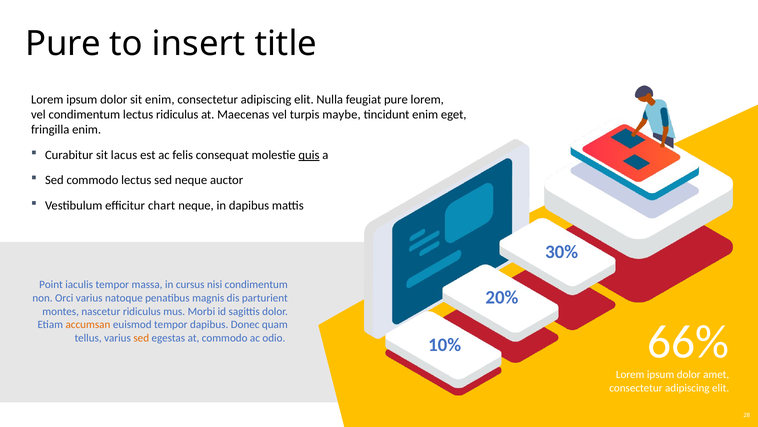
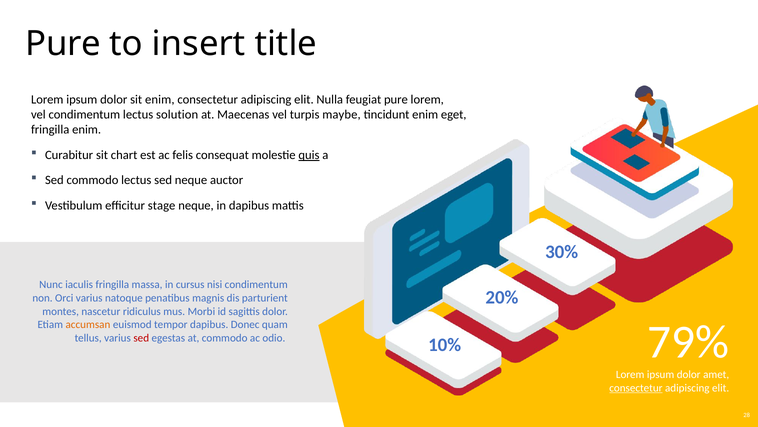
lectus ridiculus: ridiculus -> solution
lacus: lacus -> chart
chart: chart -> stage
Point: Point -> Nunc
iaculis tempor: tempor -> fringilla
sed at (141, 338) colour: orange -> red
66%: 66% -> 79%
consectetur at (636, 388) underline: none -> present
